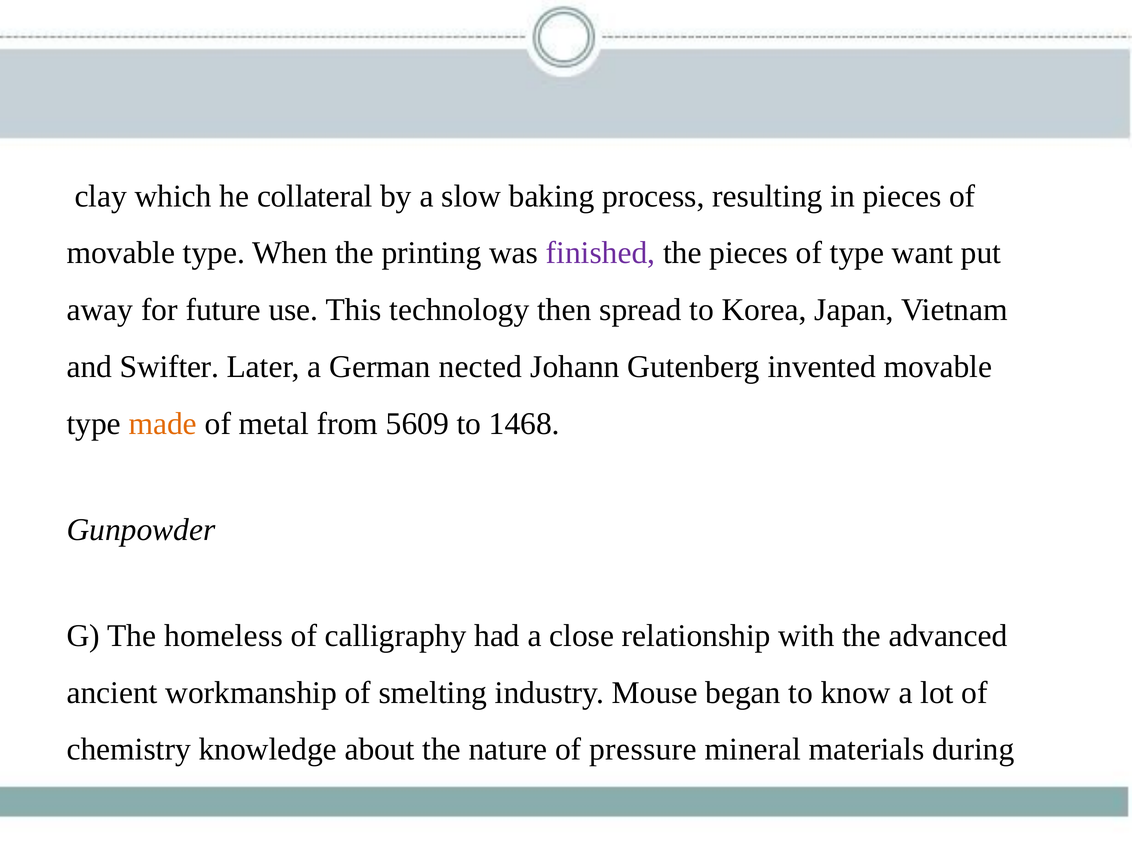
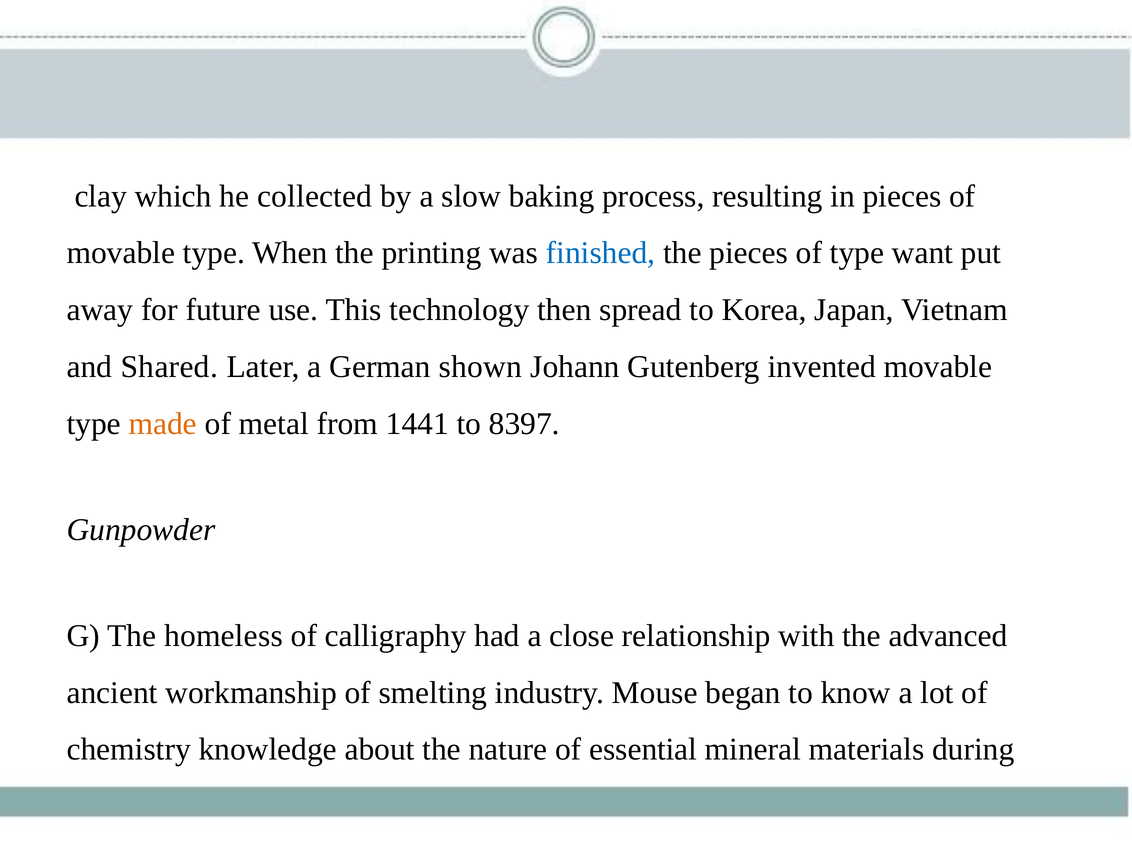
collateral: collateral -> collected
finished colour: purple -> blue
Swifter: Swifter -> Shared
nected: nected -> shown
5609: 5609 -> 1441
1468: 1468 -> 8397
pressure: pressure -> essential
